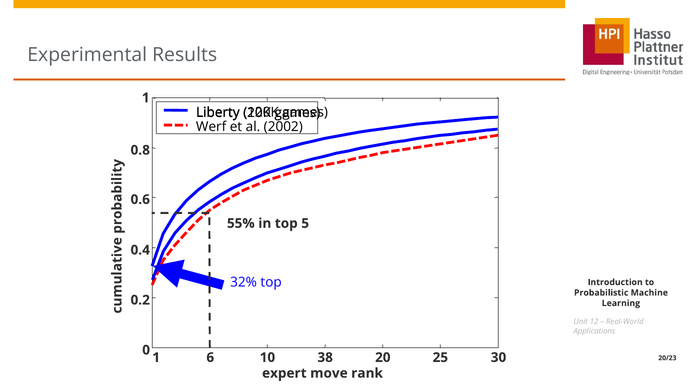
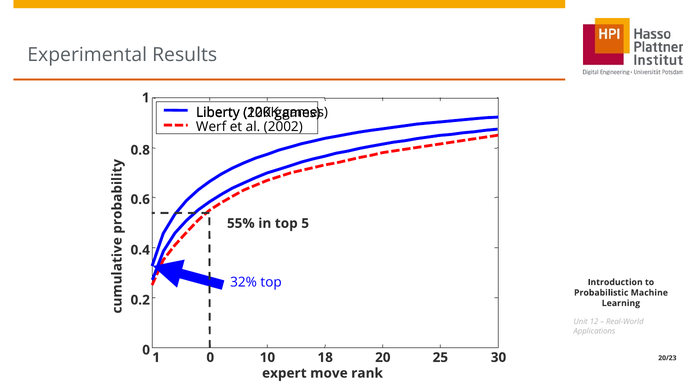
1 6: 6 -> 0
38: 38 -> 18
